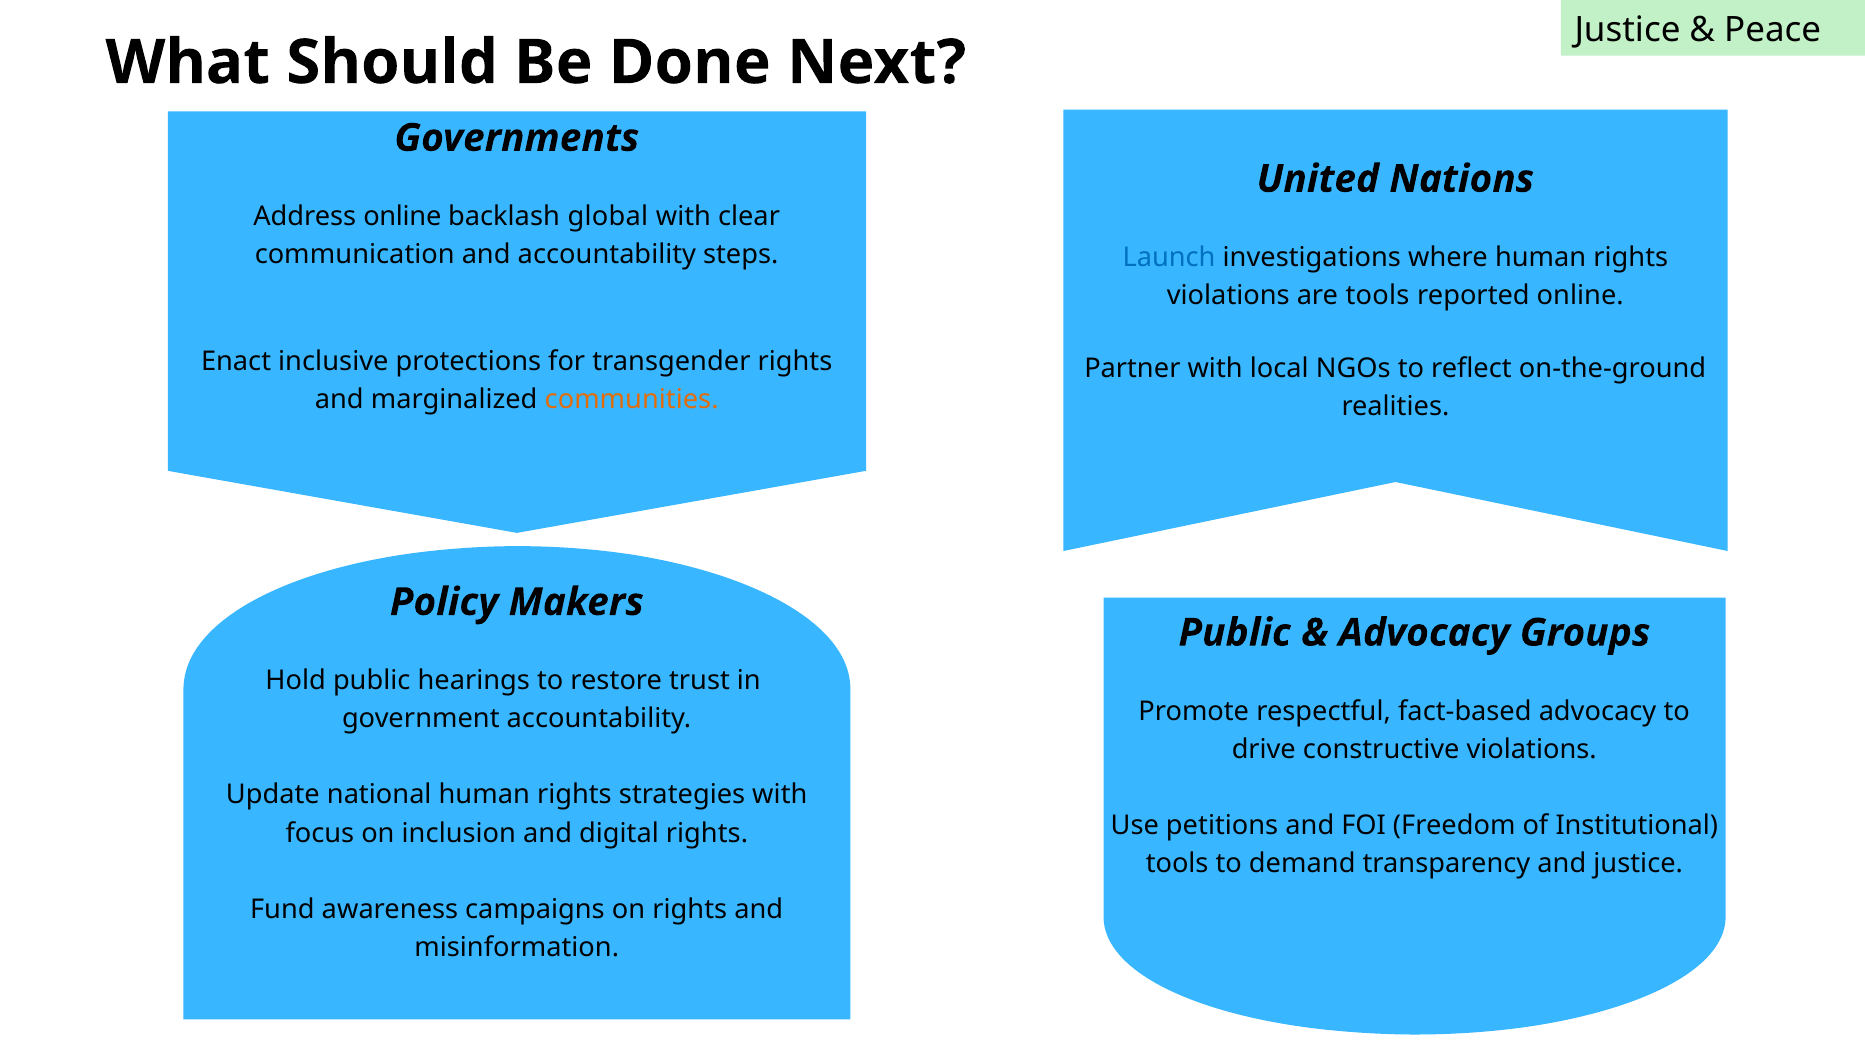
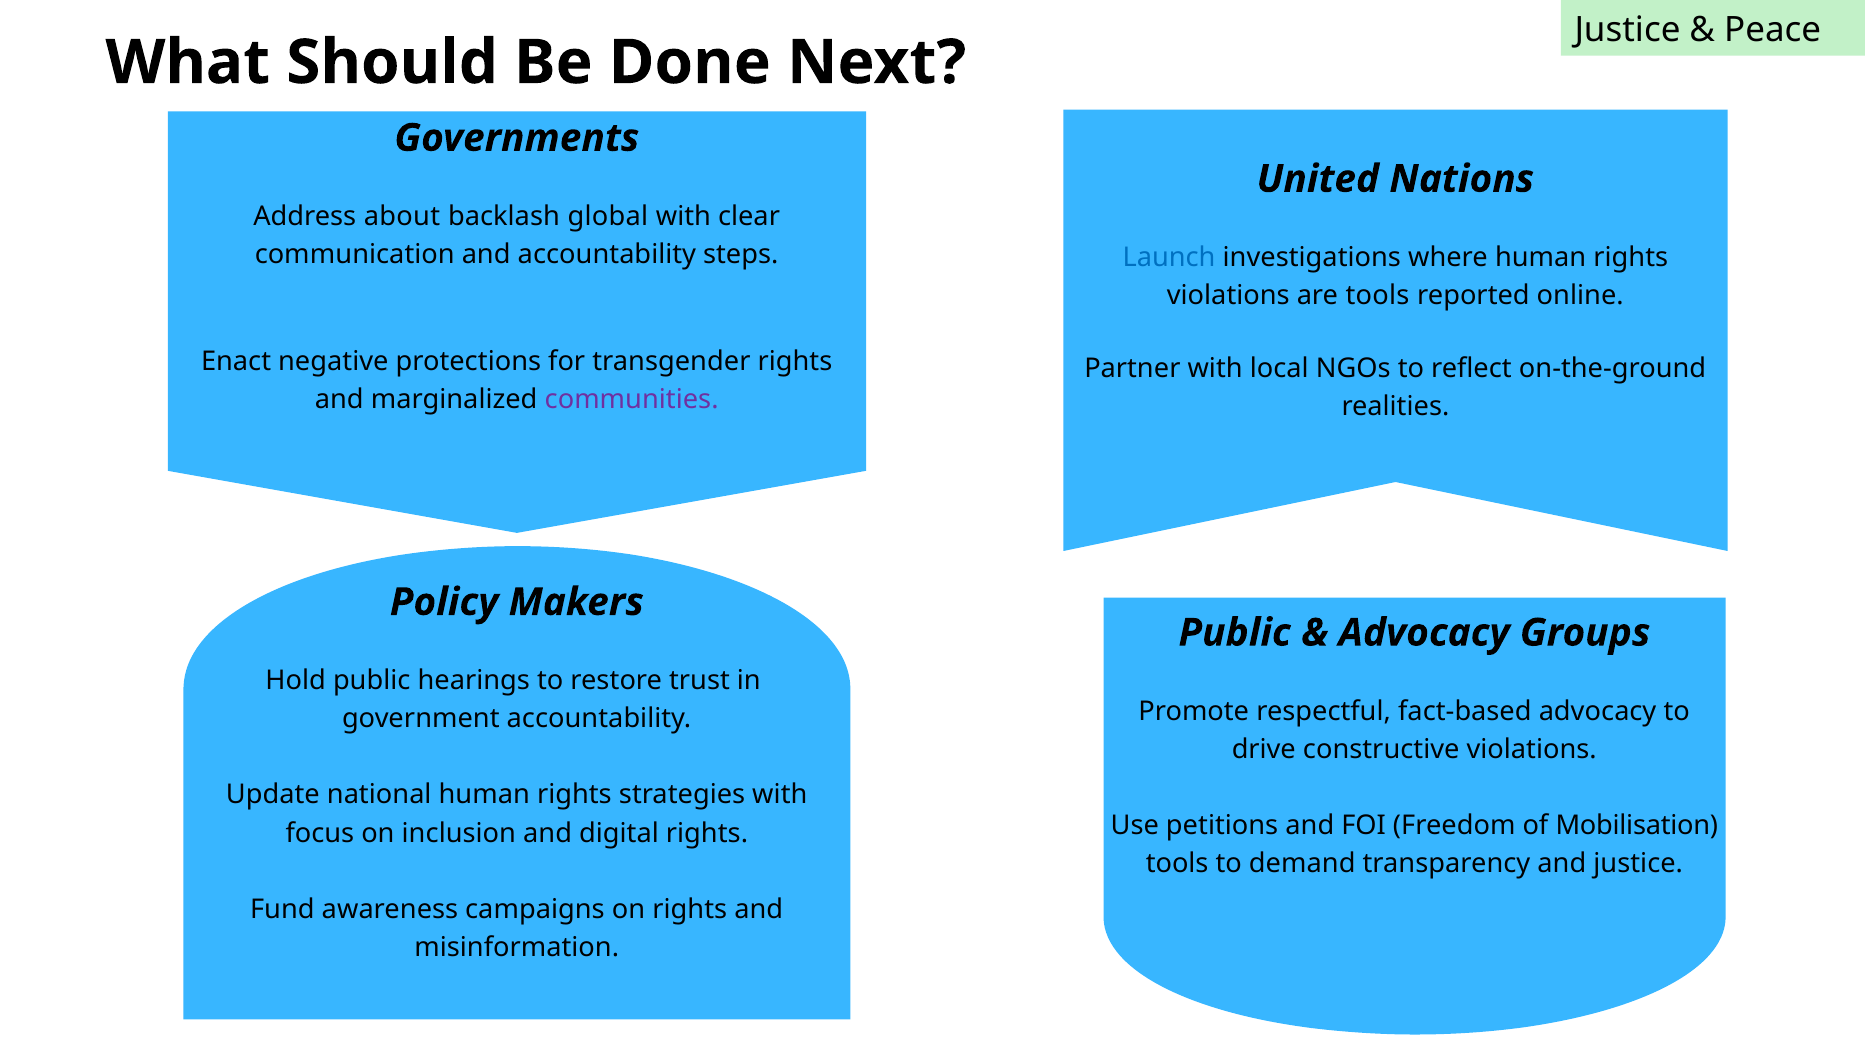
Address online: online -> about
inclusive: inclusive -> negative
communities colour: orange -> purple
Institutional: Institutional -> Mobilisation
